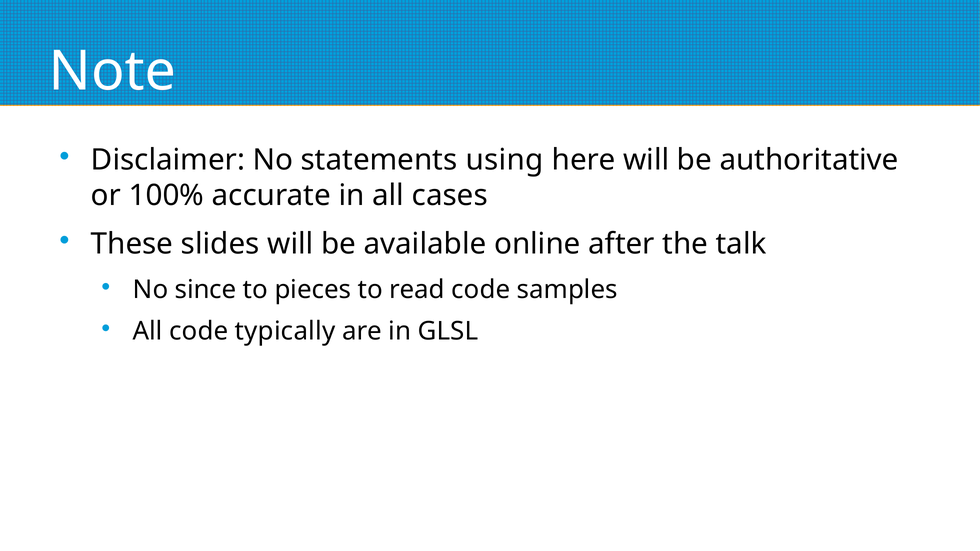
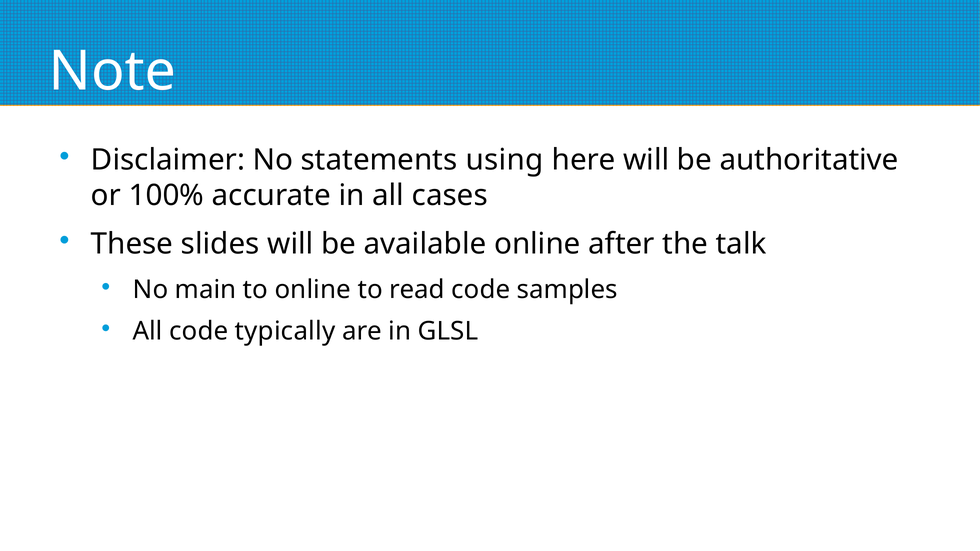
since: since -> main
to pieces: pieces -> online
